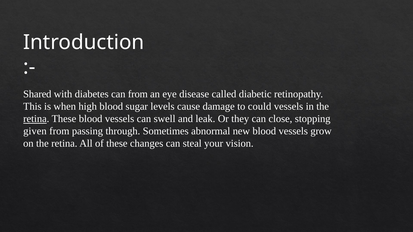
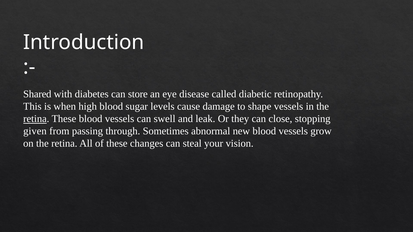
can from: from -> store
could: could -> shape
